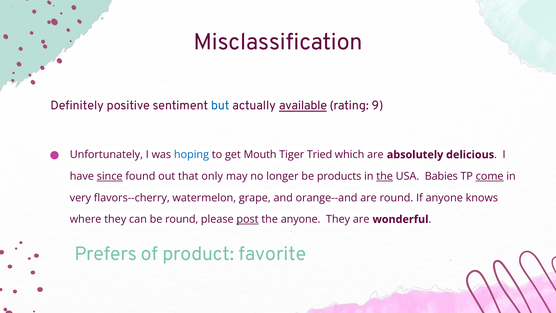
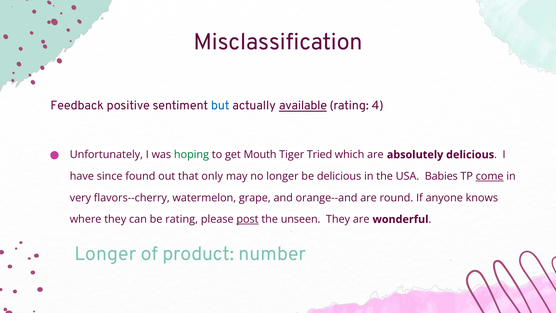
Definitely: Definitely -> Feedback
9: 9 -> 4
hoping colour: blue -> green
since underline: present -> none
be products: products -> delicious
the at (385, 176) underline: present -> none
be round: round -> rating
the anyone: anyone -> unseen
Prefers at (106, 254): Prefers -> Longer
favorite: favorite -> number
